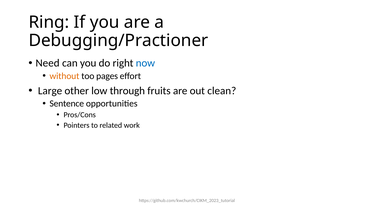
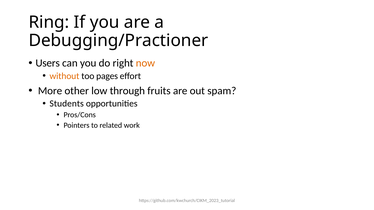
Need: Need -> Users
now colour: blue -> orange
Large: Large -> More
clean: clean -> spam
Sentence: Sentence -> Students
